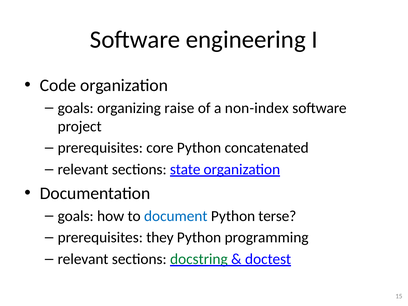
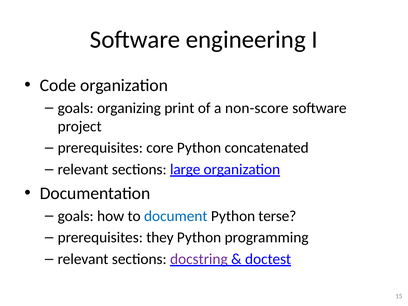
raise: raise -> print
non-index: non-index -> non-score
state: state -> large
docstring colour: green -> purple
